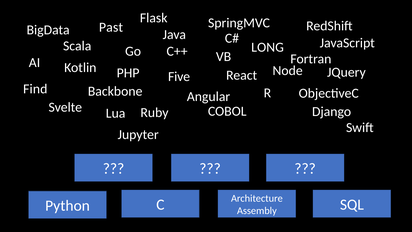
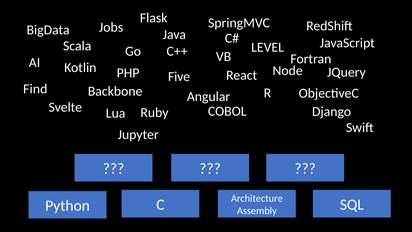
Past: Past -> Jobs
LONG: LONG -> LEVEL
